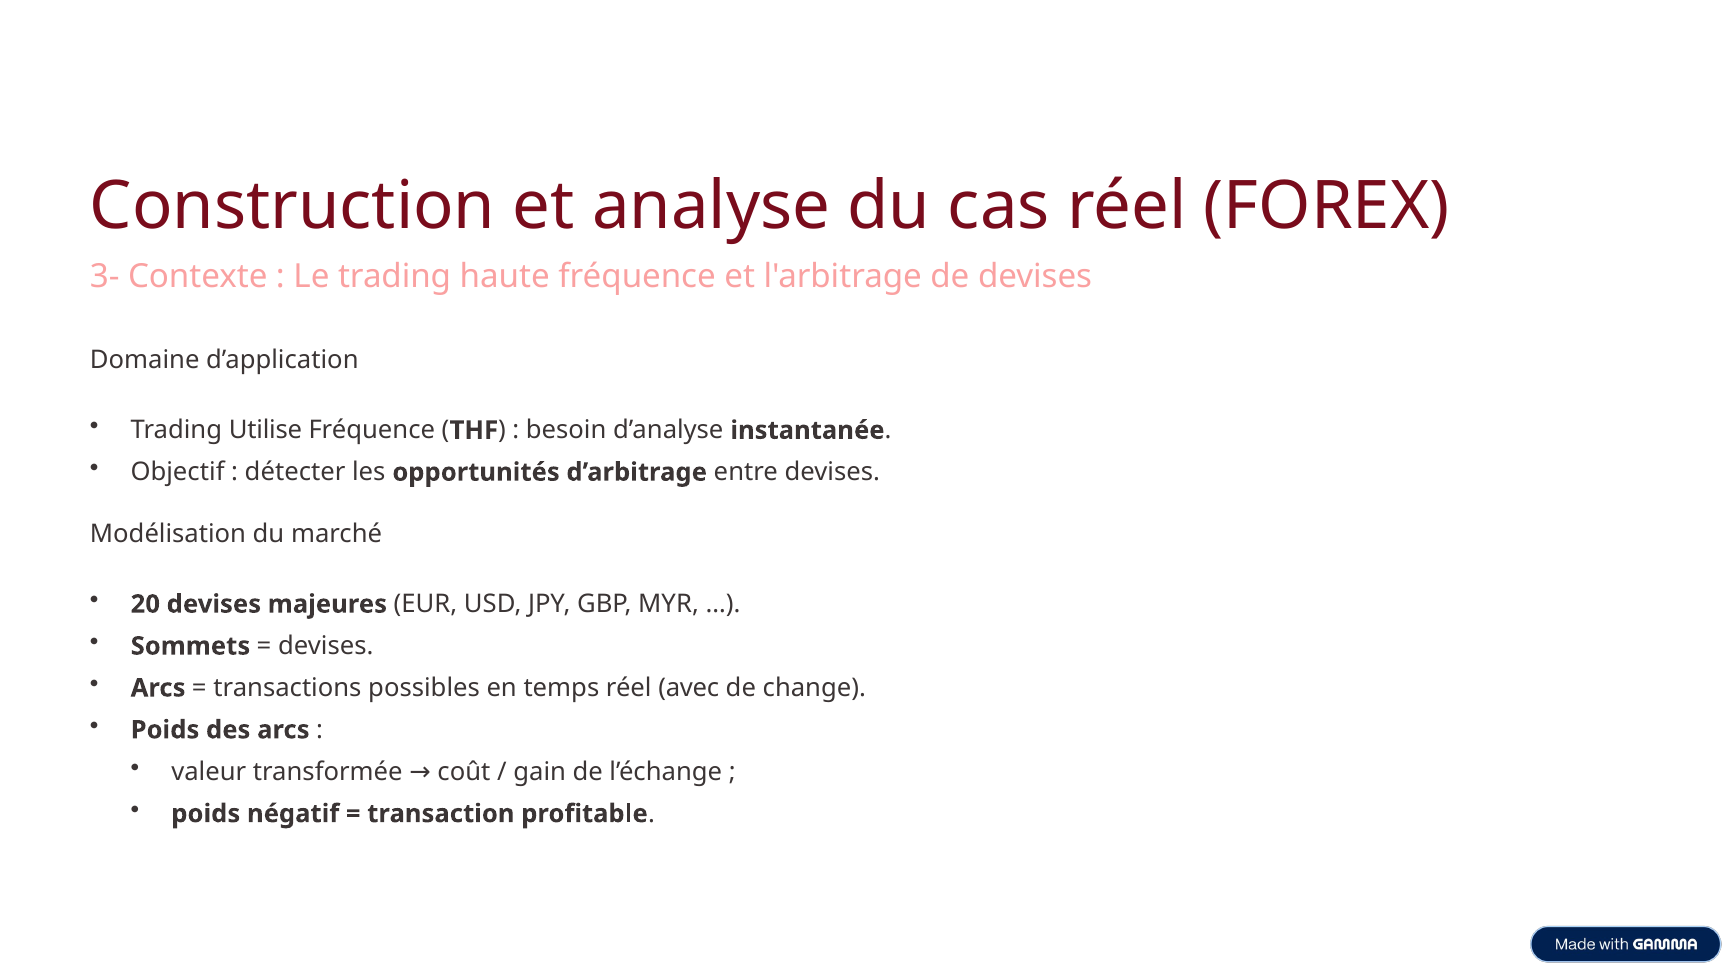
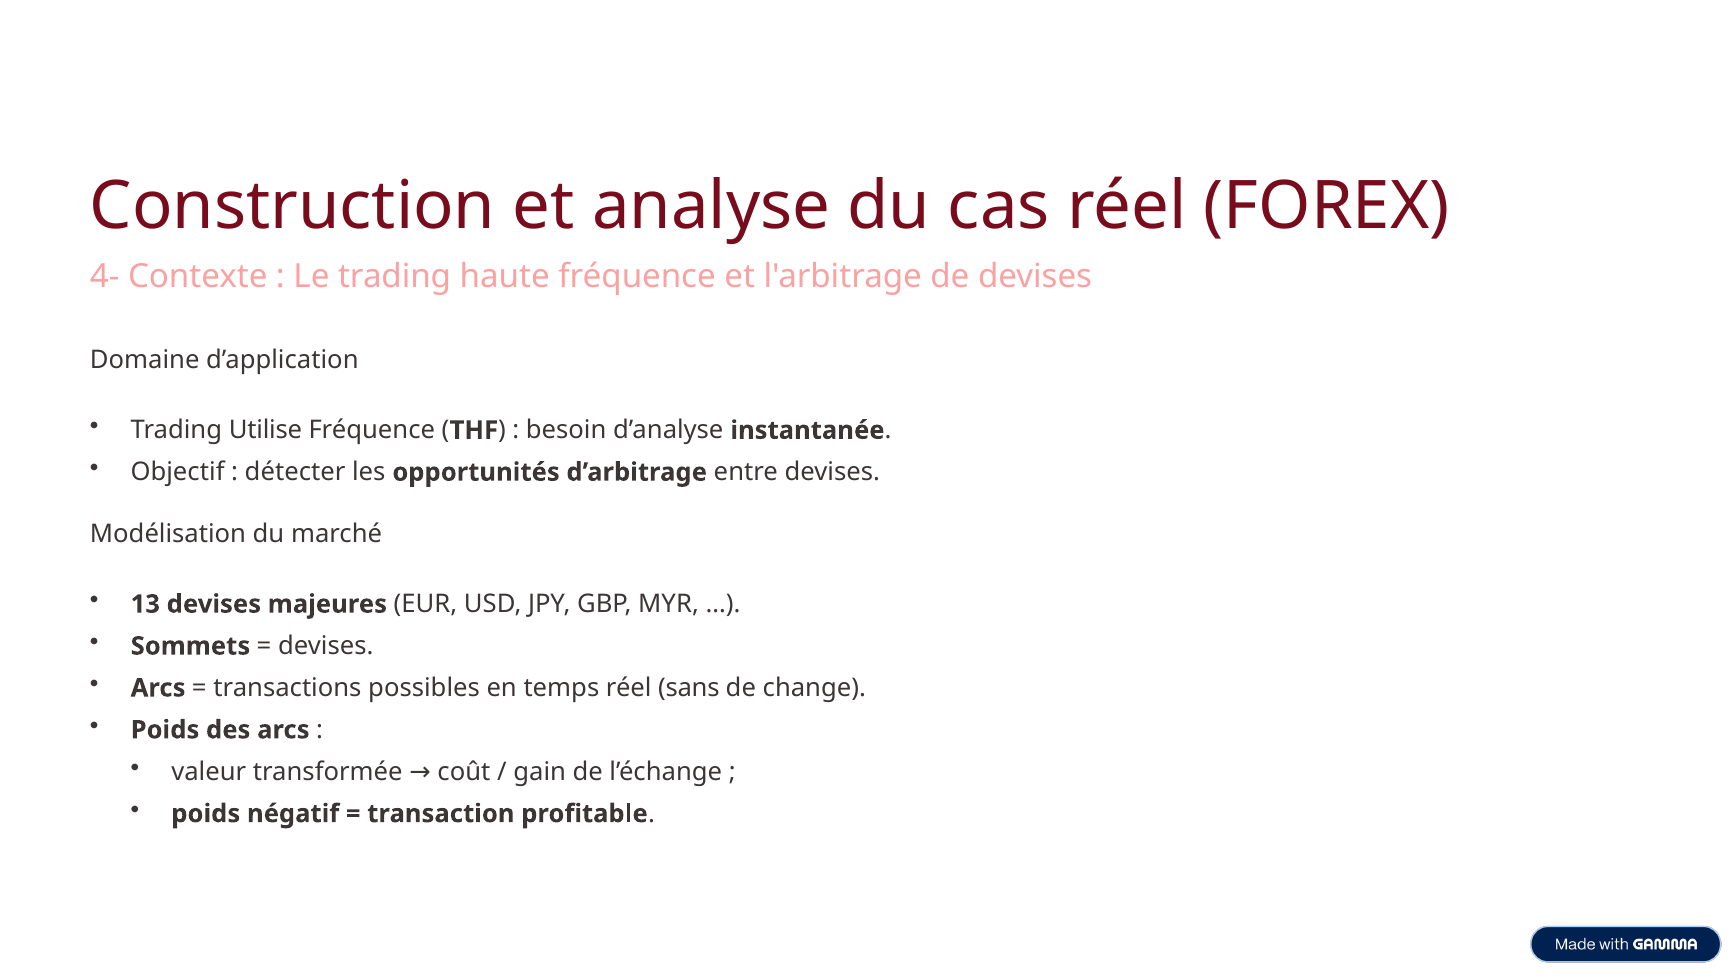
3-: 3- -> 4-
20: 20 -> 13
avec: avec -> sans
